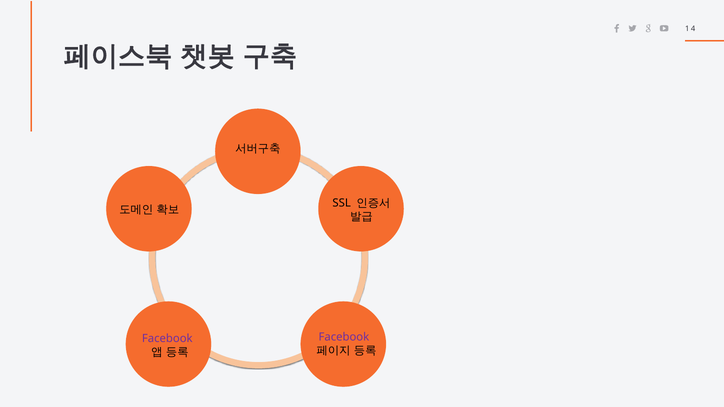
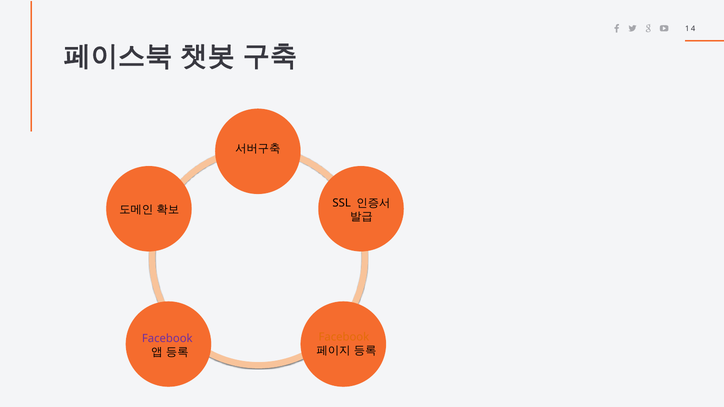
Facebook at (344, 337) colour: purple -> orange
